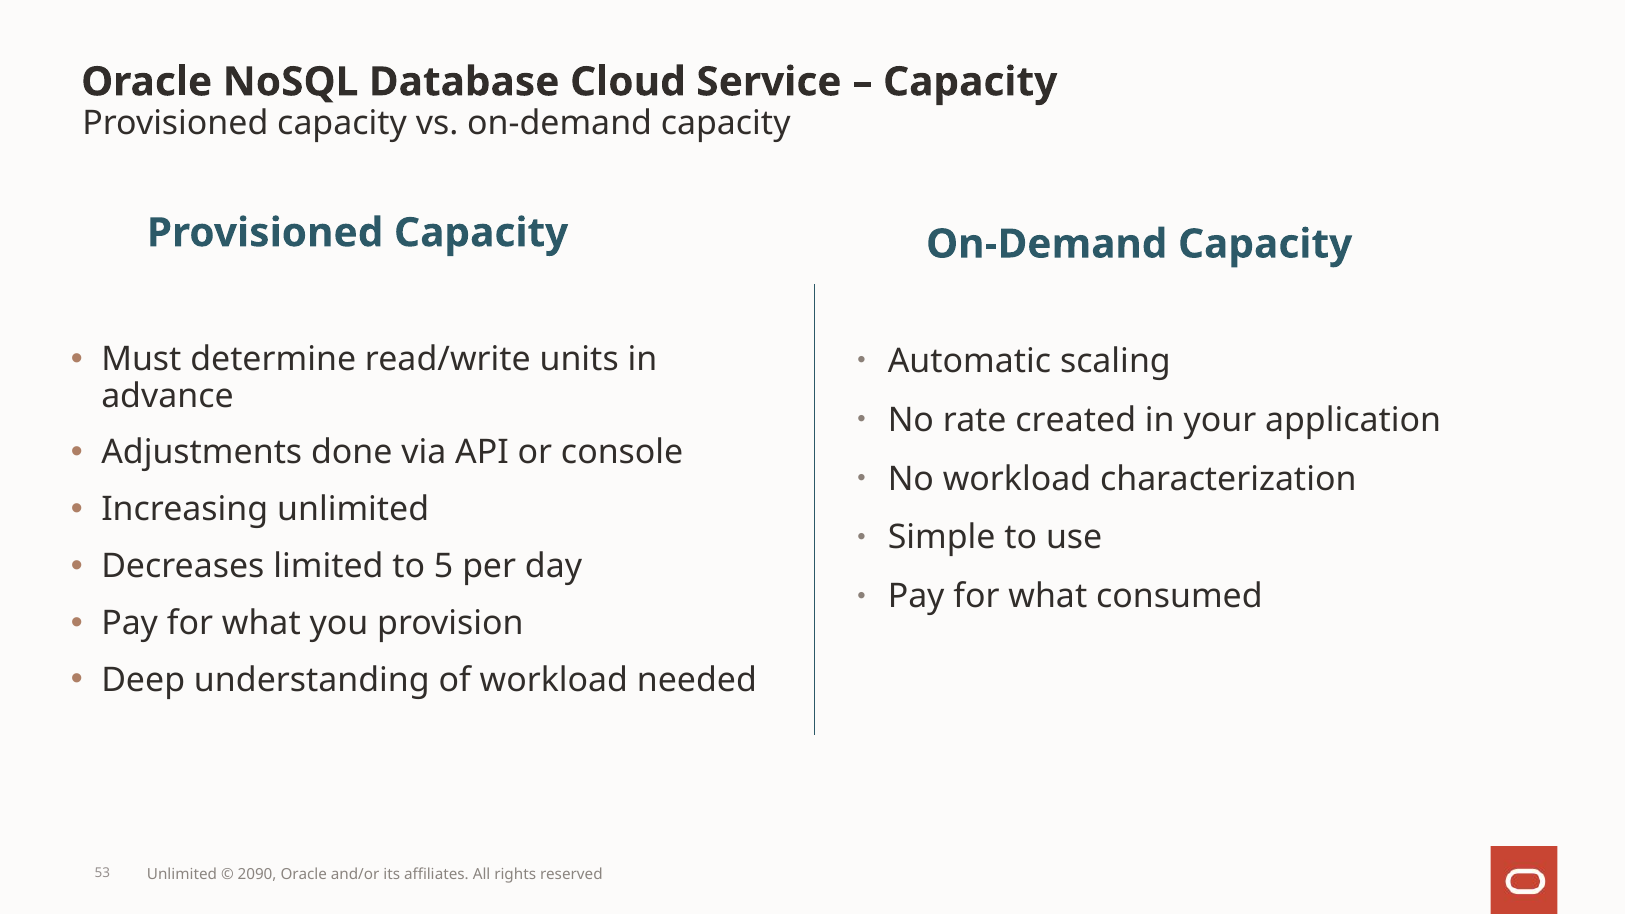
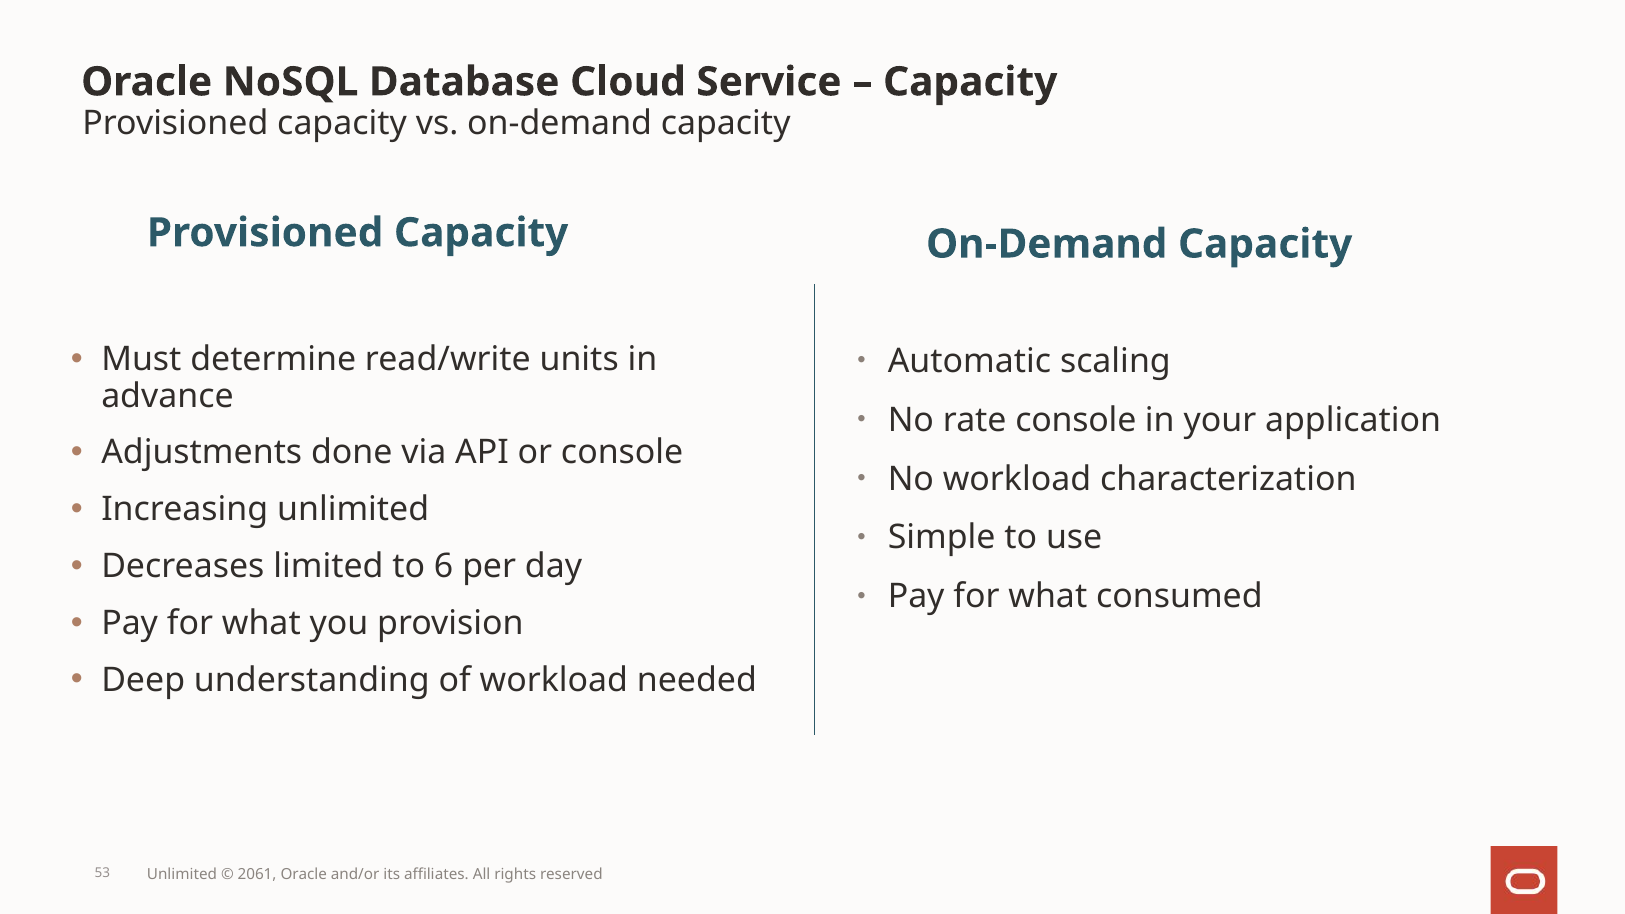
rate created: created -> console
5: 5 -> 6
2090: 2090 -> 2061
